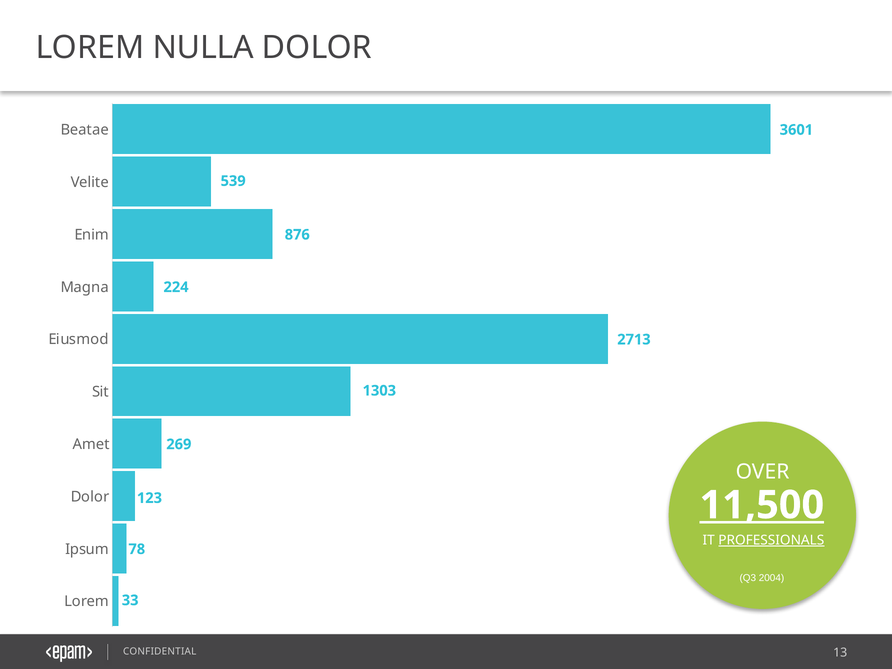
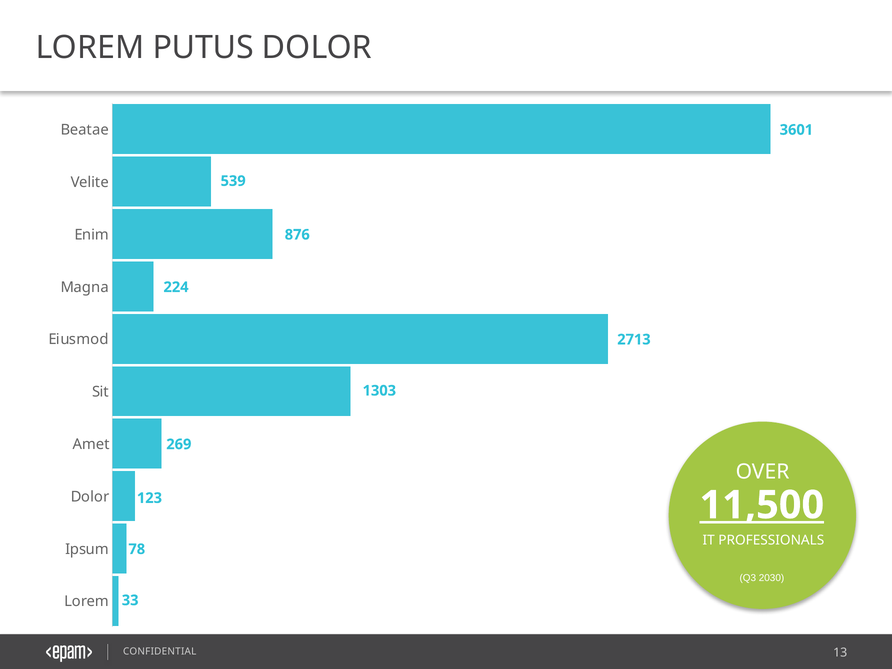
NULLA: NULLA -> PUTUS
PROFESSIONALS underline: present -> none
2004: 2004 -> 2030
